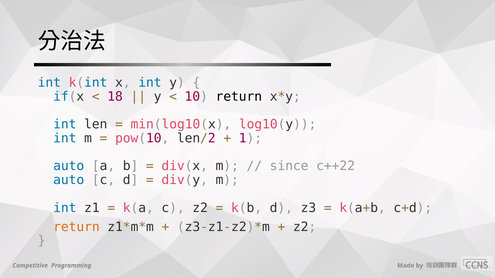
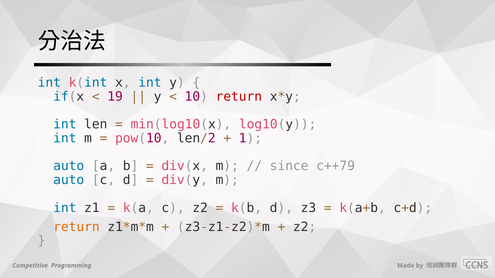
18: 18 -> 19
return at (239, 97) colour: black -> red
c++22: c++22 -> c++79
